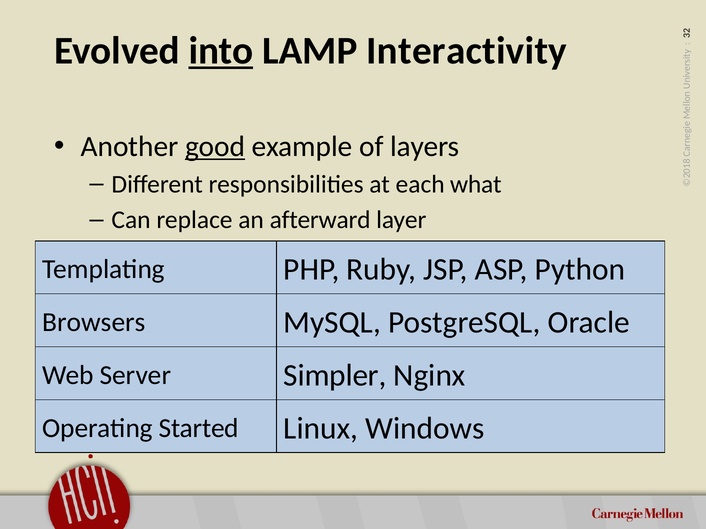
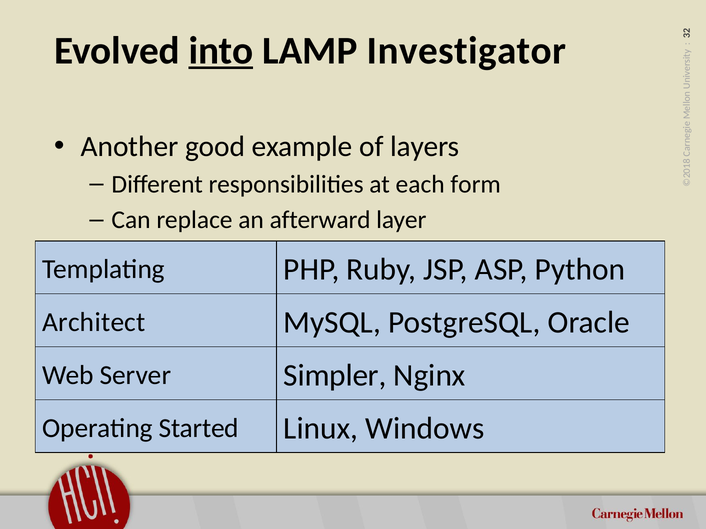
Interactivity: Interactivity -> Investigator
good underline: present -> none
what: what -> form
Browsers: Browsers -> Architect
